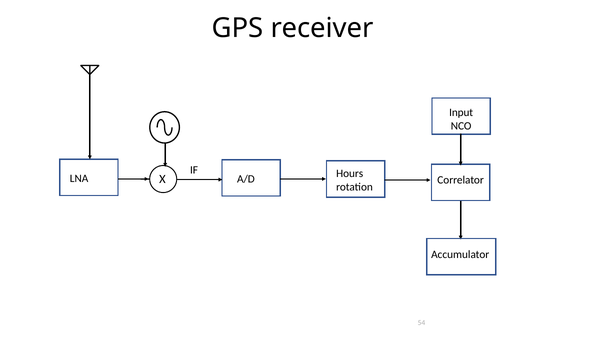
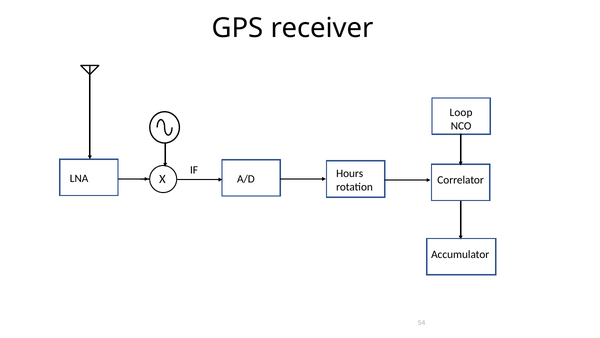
Input: Input -> Loop
